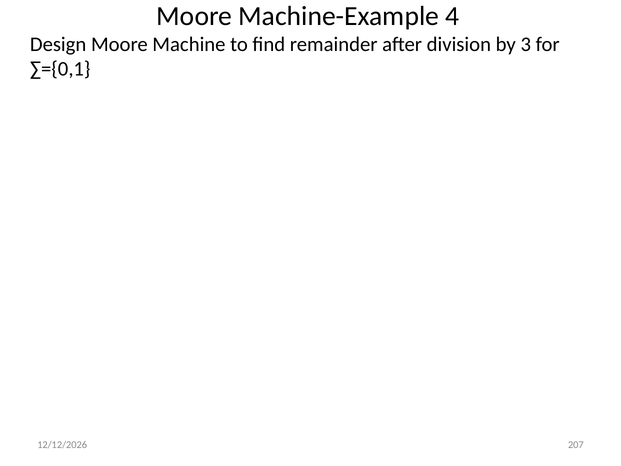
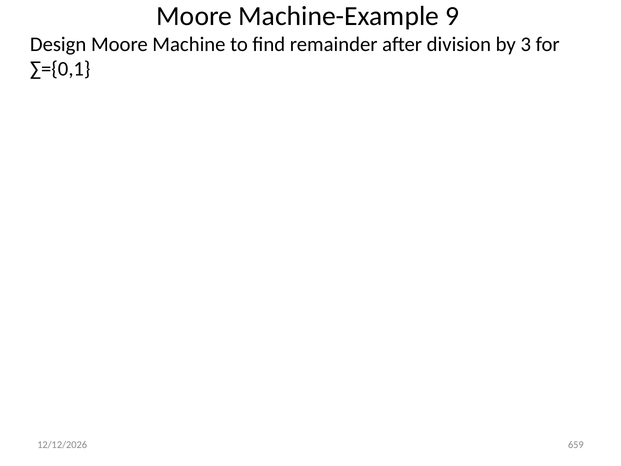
4: 4 -> 9
207: 207 -> 659
